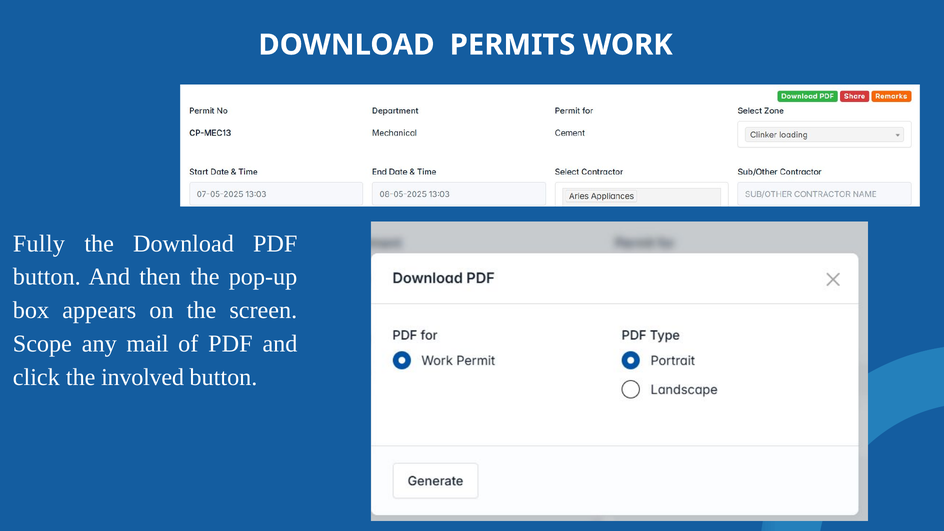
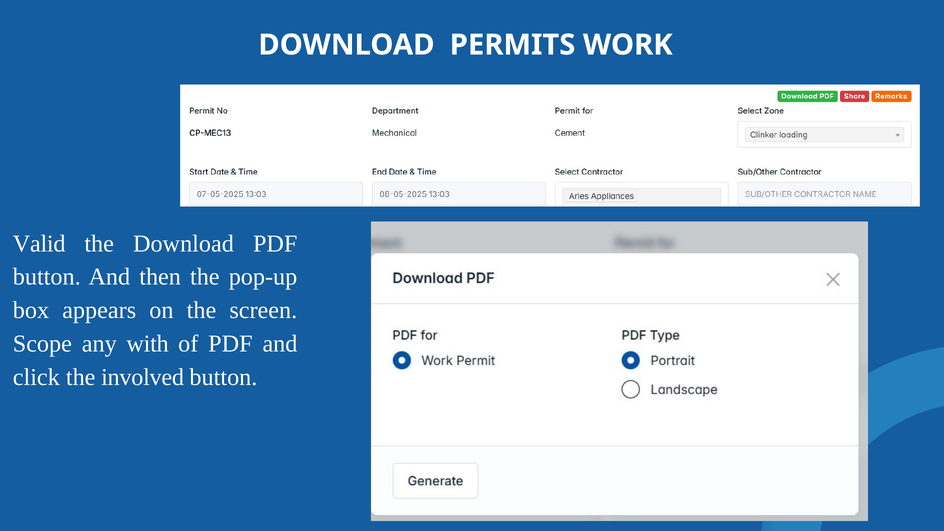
Fully: Fully -> Valid
mail: mail -> with
